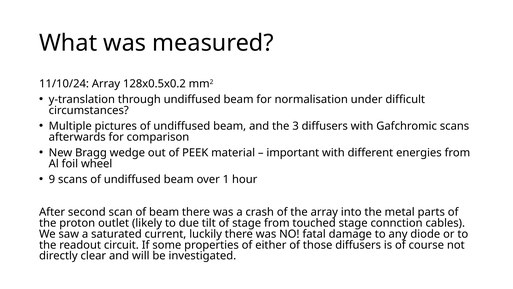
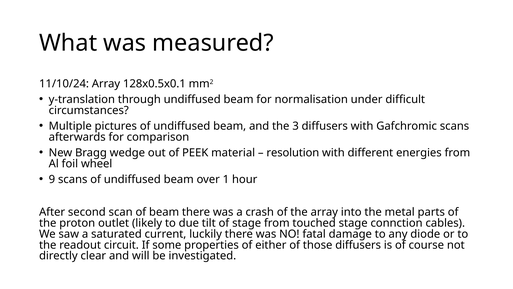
128x0.5x0.2: 128x0.5x0.2 -> 128x0.5x0.1
important: important -> resolution
